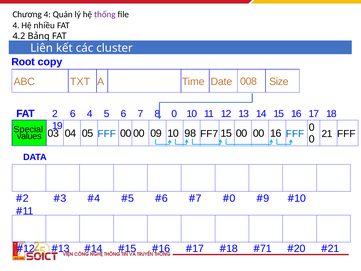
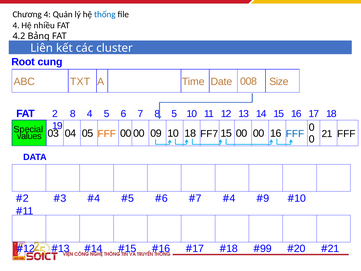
thống colour: purple -> blue
copy: copy -> cung
2 6: 6 -> 8
0 at (174, 114): 0 -> 5
FFF at (107, 134) colour: blue -> orange
10 98: 98 -> 18
0 at (232, 198): 0 -> 4
71: 71 -> 99
